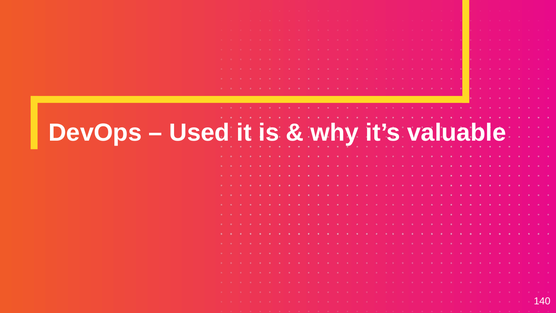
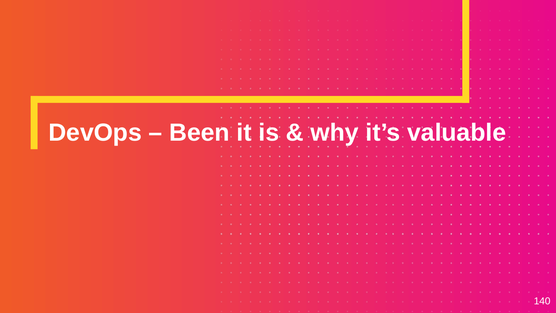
Used: Used -> Been
